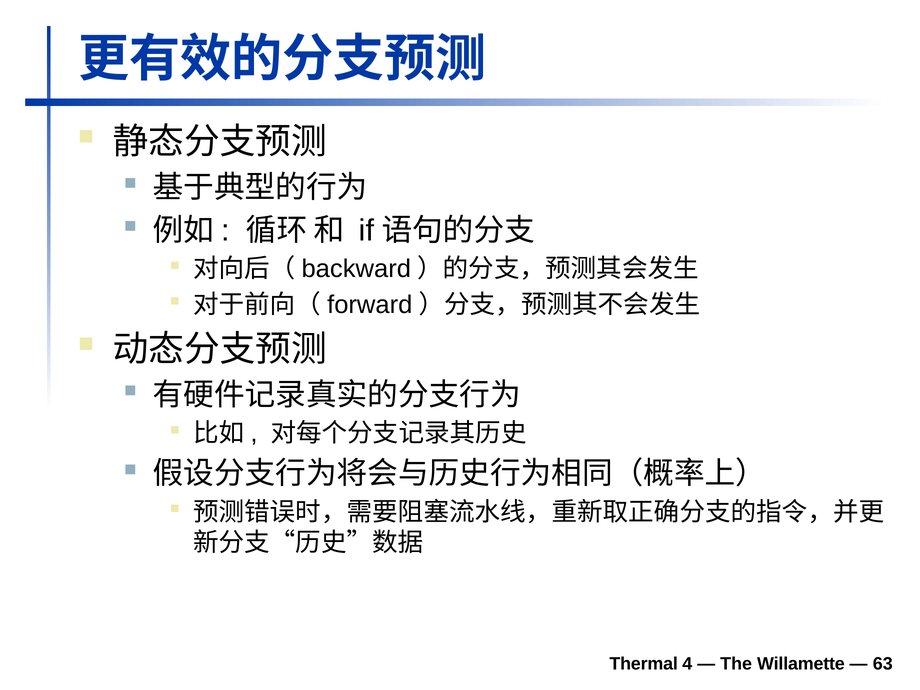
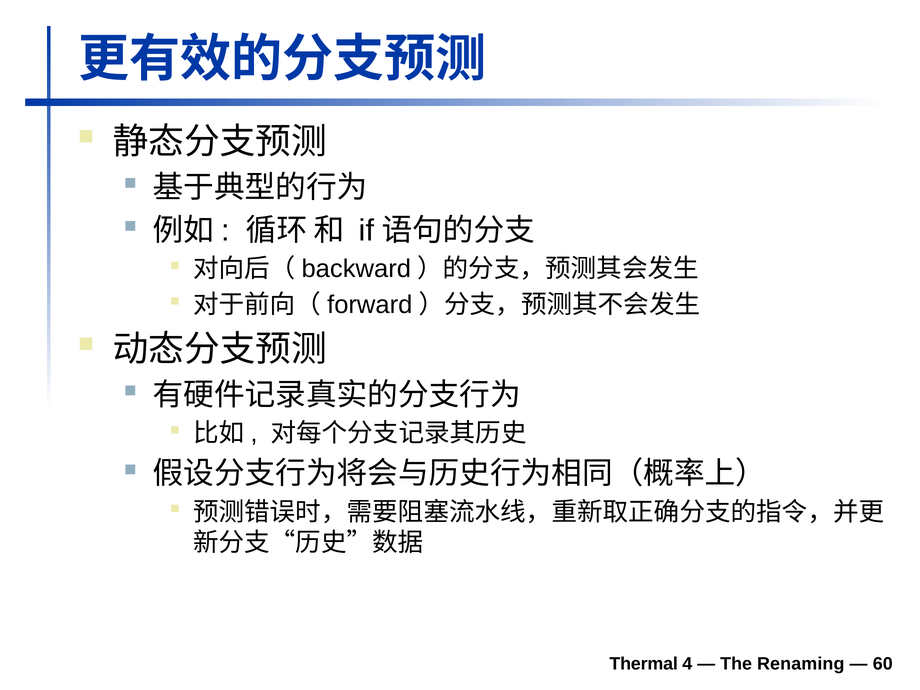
Willamette: Willamette -> Renaming
63: 63 -> 60
